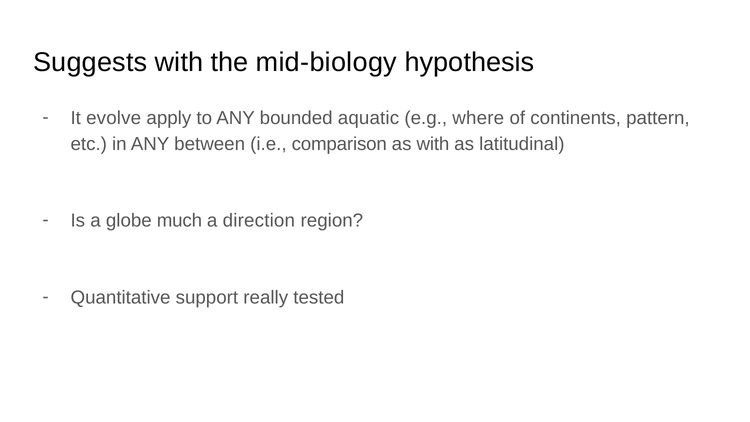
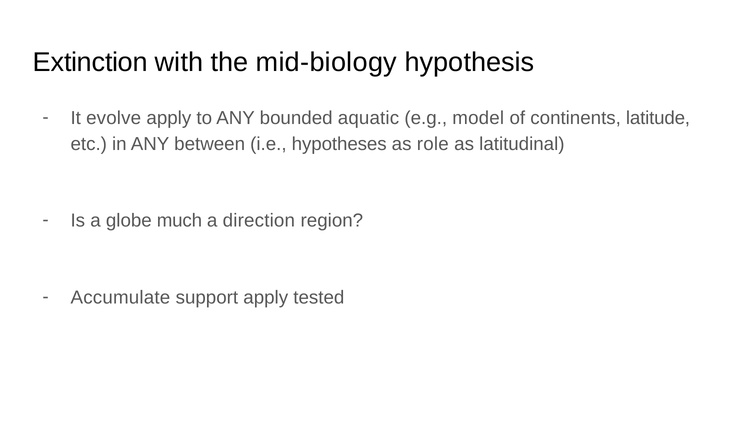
Suggests: Suggests -> Extinction
where: where -> model
pattern: pattern -> latitude
comparison: comparison -> hypotheses
as with: with -> role
Quantitative: Quantitative -> Accumulate
support really: really -> apply
